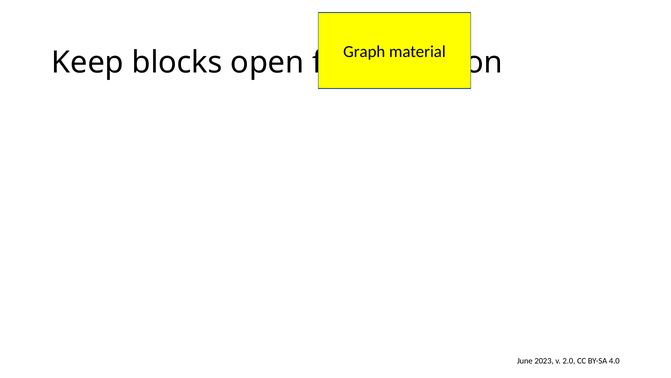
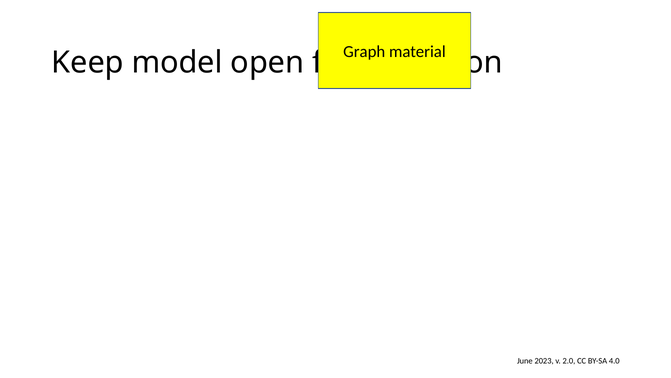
blocks: blocks -> model
